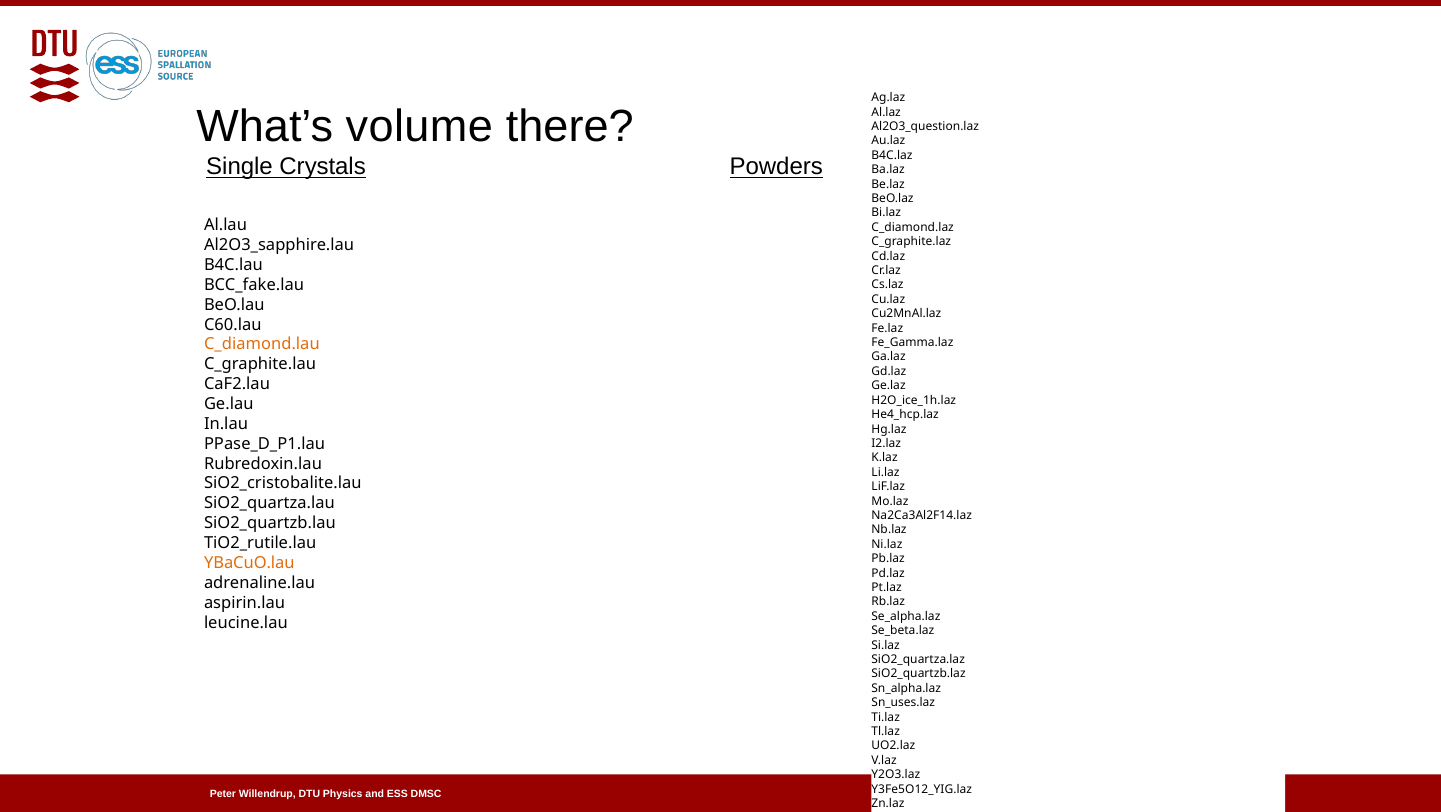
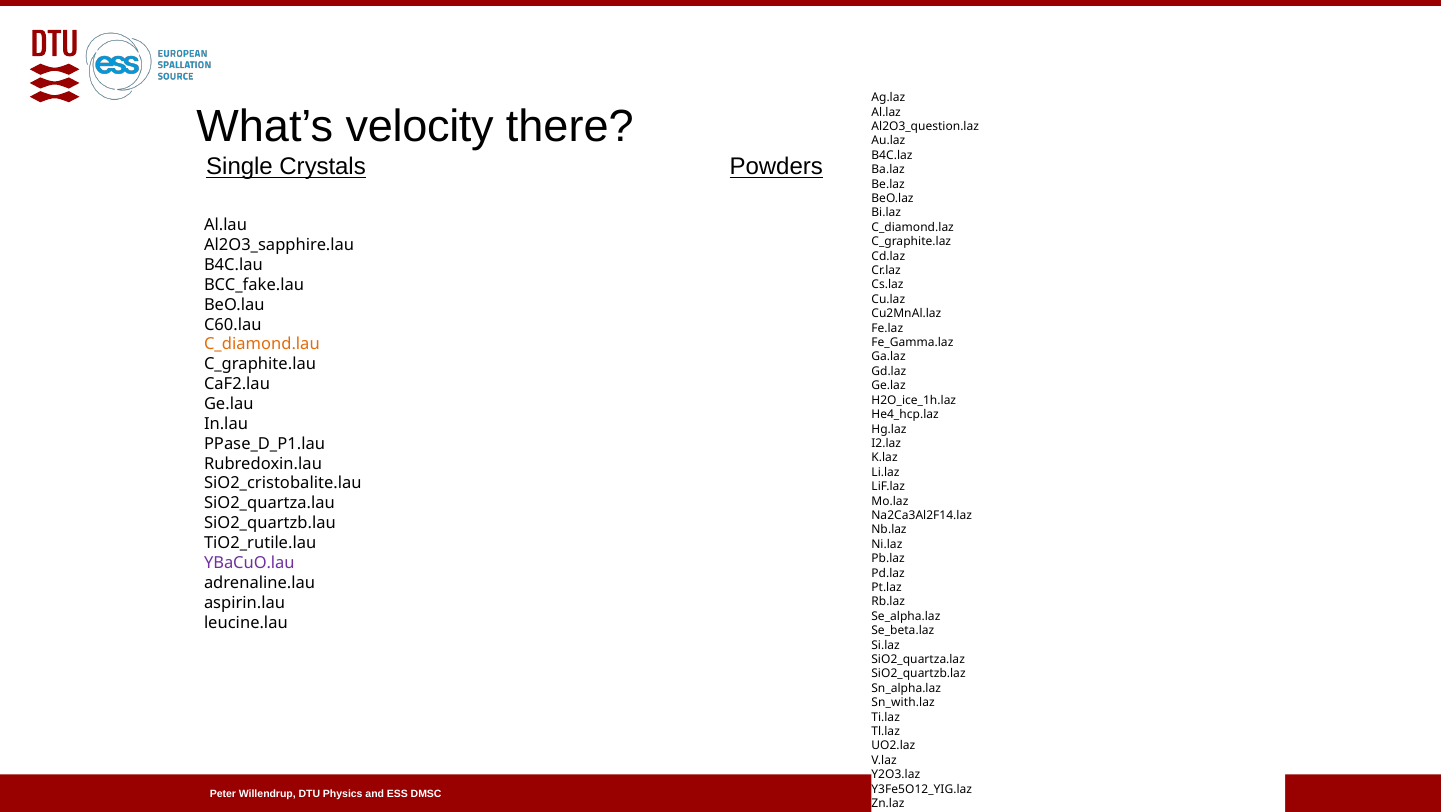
volume: volume -> velocity
YBaCuO.lau colour: orange -> purple
Sn_uses.laz: Sn_uses.laz -> Sn_with.laz
